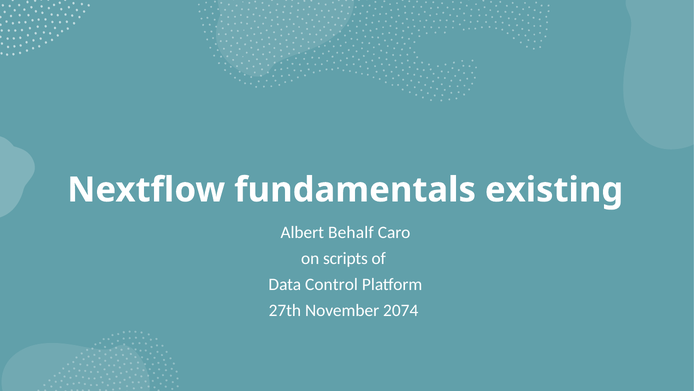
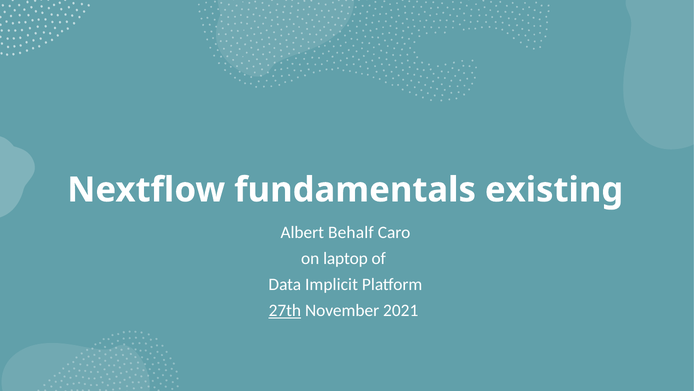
scripts: scripts -> laptop
Control: Control -> Implicit
27th underline: none -> present
2074: 2074 -> 2021
